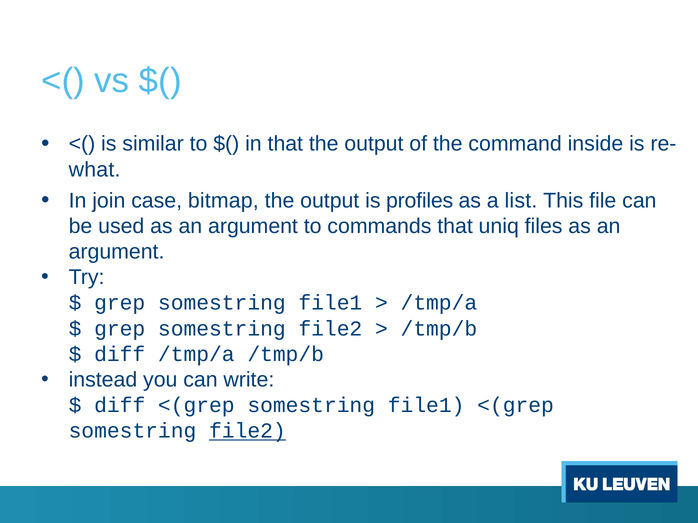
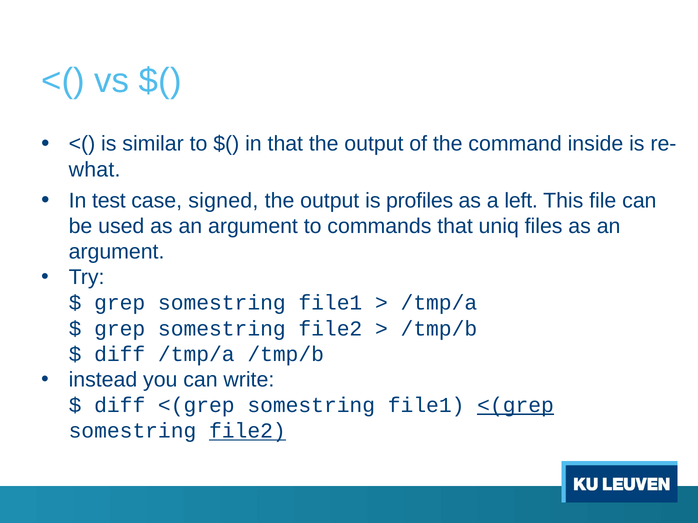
join: join -> test
bitmap: bitmap -> signed
list: list -> left
<(grep at (516, 406) underline: none -> present
